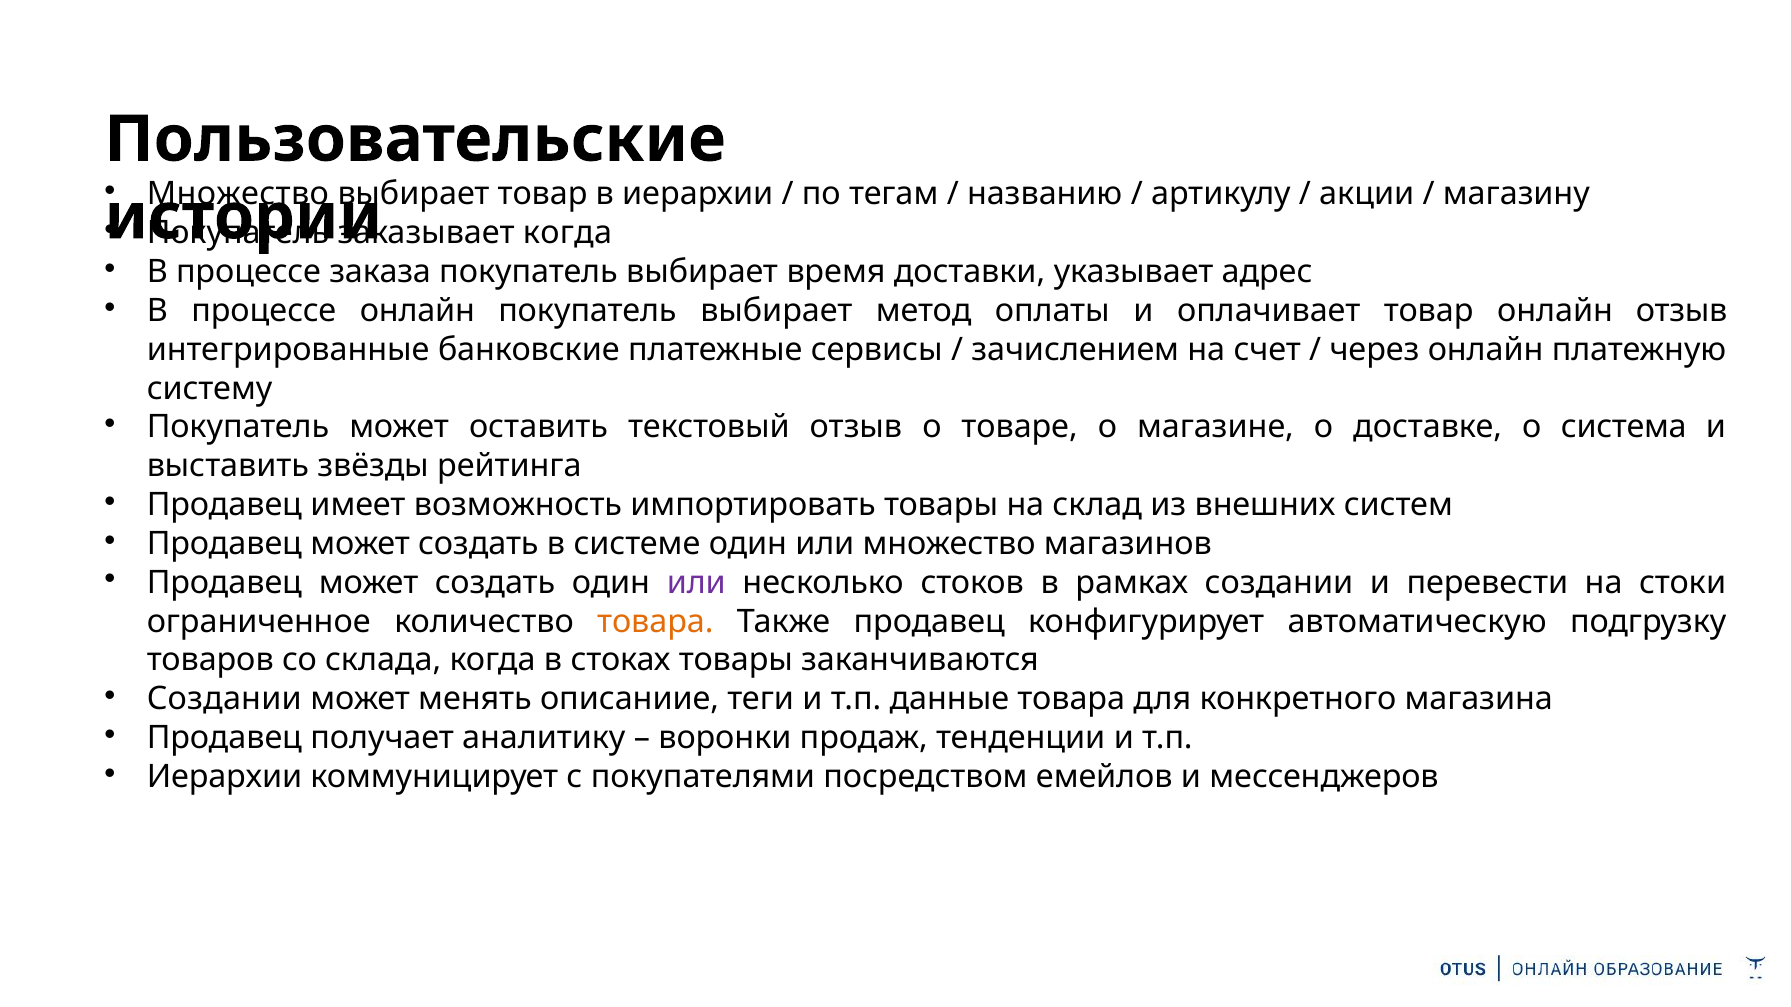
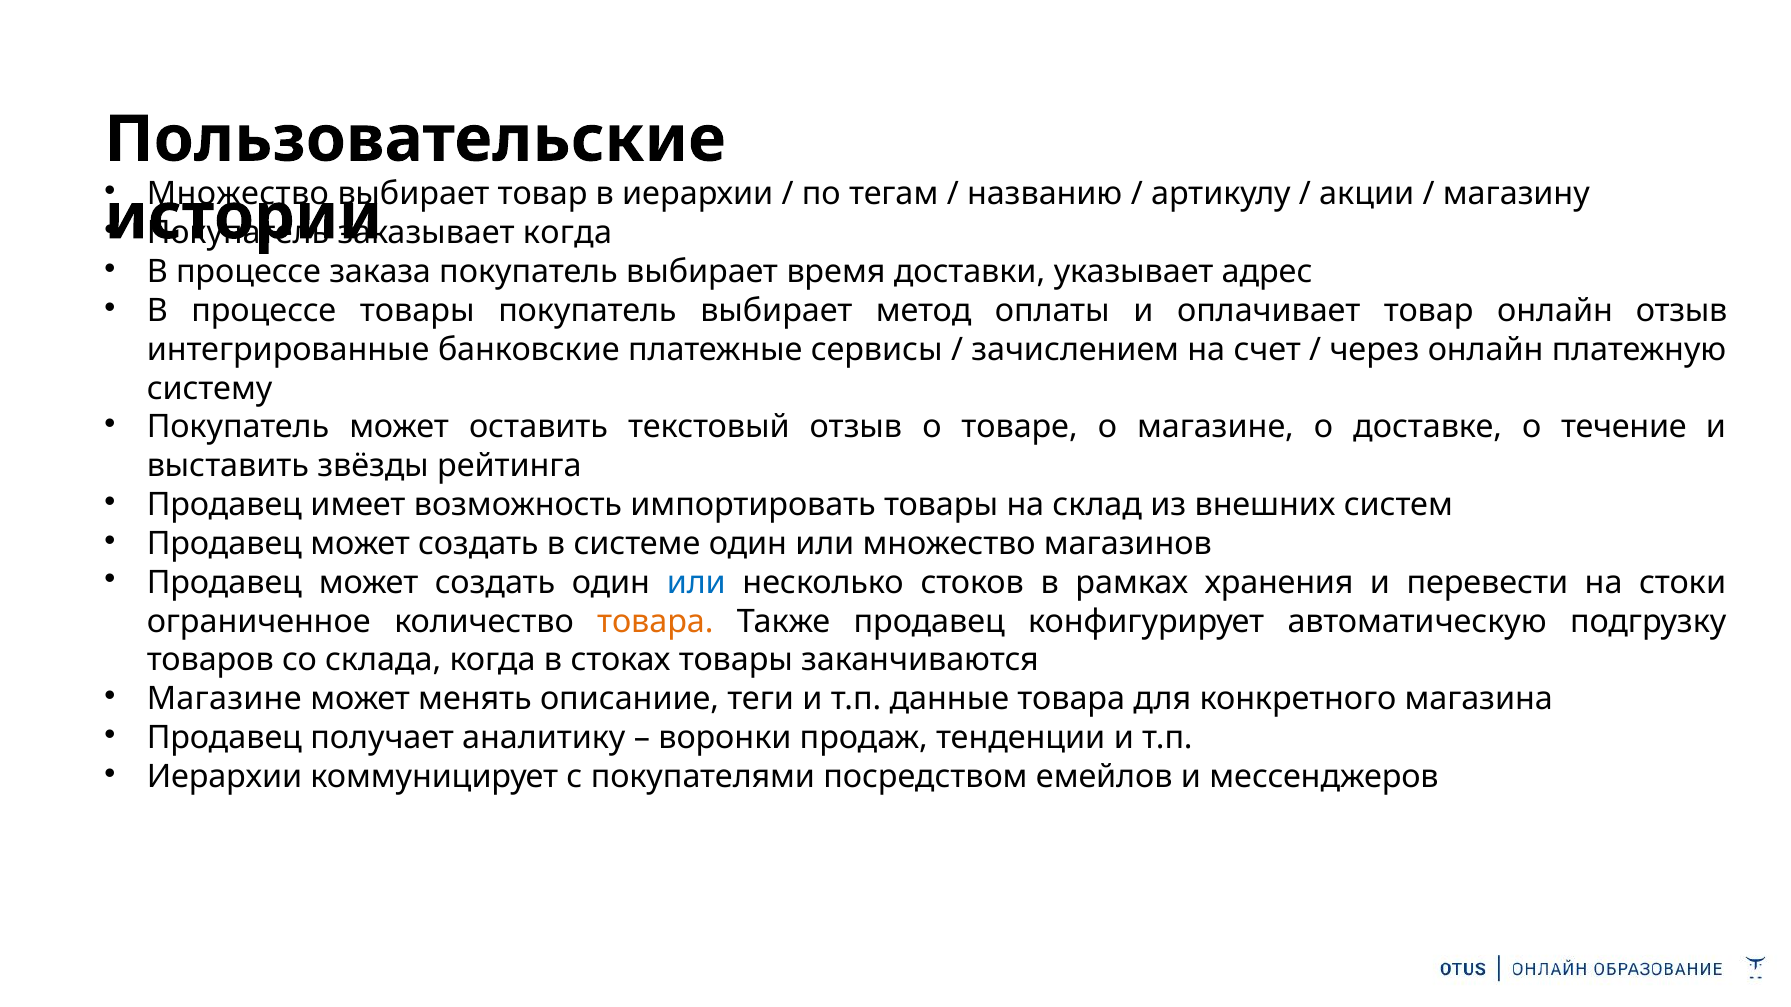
процессе онлайн: онлайн -> товары
система: система -> течение
или at (696, 583) colour: purple -> blue
рамках создании: создании -> хранения
Создании at (224, 699): Создании -> Магазине
